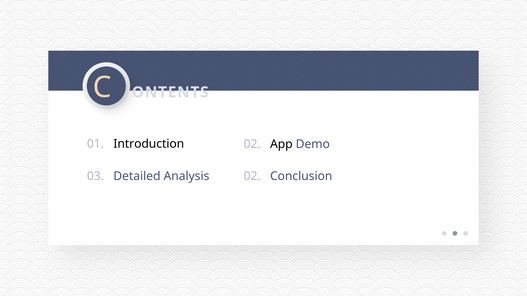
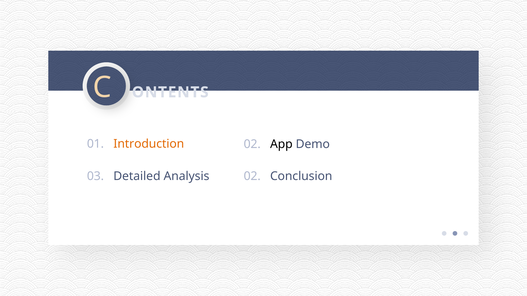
Introduction colour: black -> orange
